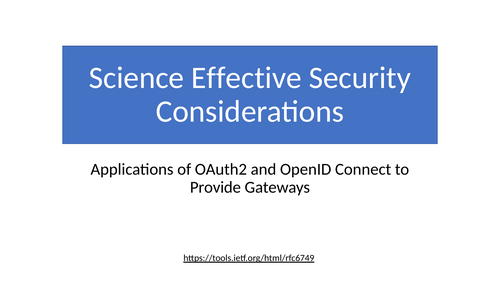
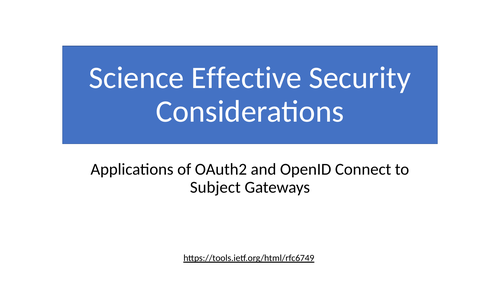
Provide: Provide -> Subject
